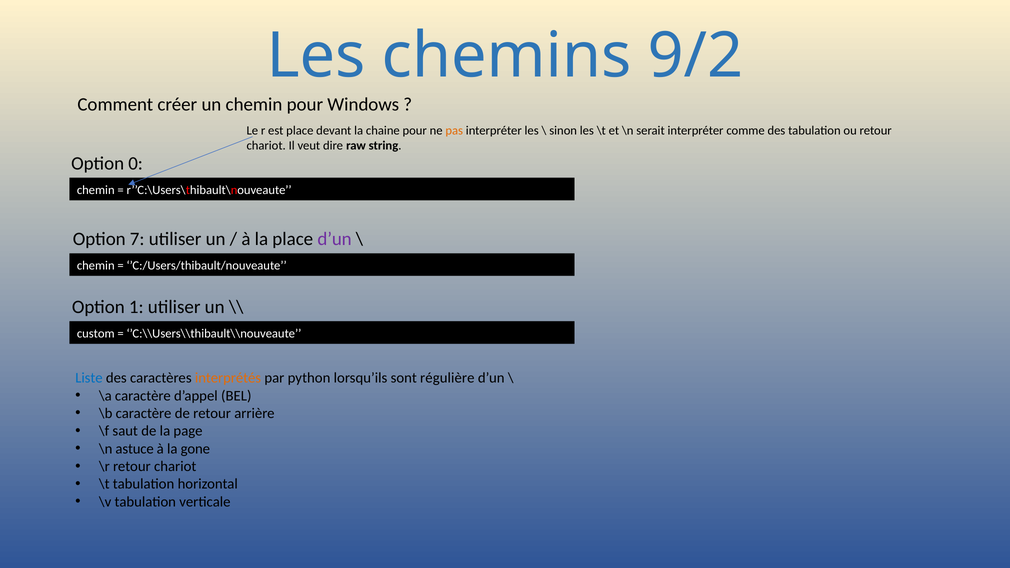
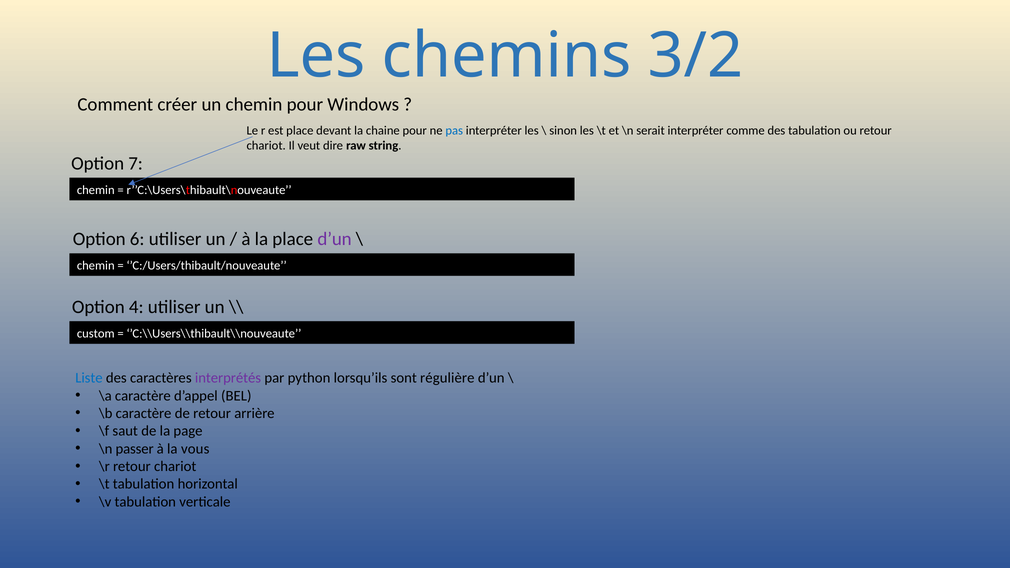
9/2: 9/2 -> 3/2
pas colour: orange -> blue
0: 0 -> 7
7: 7 -> 6
1: 1 -> 4
interprétés colour: orange -> purple
astuce: astuce -> passer
gone: gone -> vous
